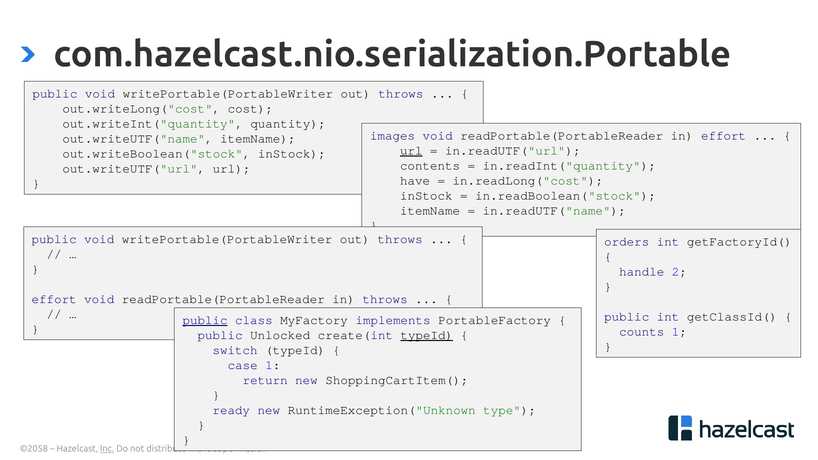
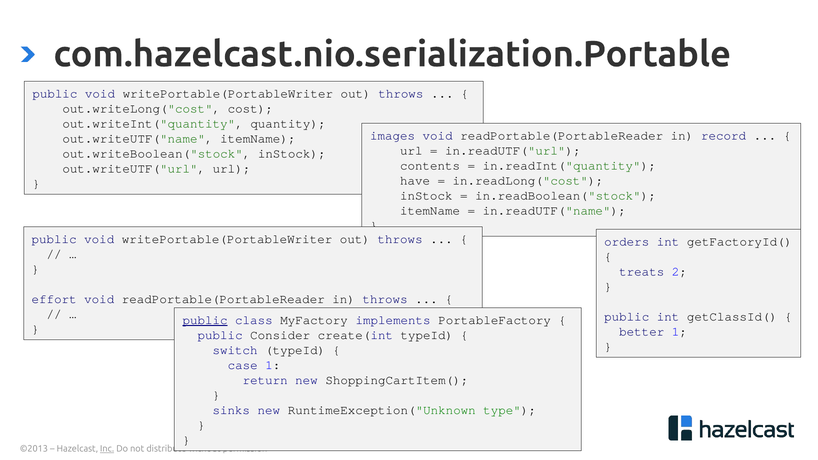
in effort: effort -> record
url at (411, 151) underline: present -> none
handle: handle -> treats
counts: counts -> better
Unlocked: Unlocked -> Consider
typeId at (427, 335) underline: present -> none
ready: ready -> sinks
©2058: ©2058 -> ©2013
